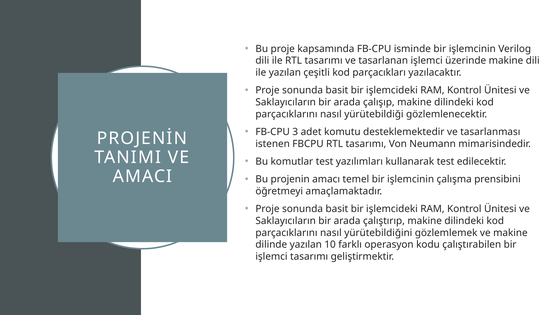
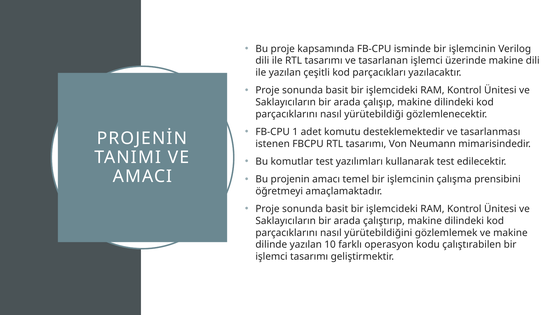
3: 3 -> 1
